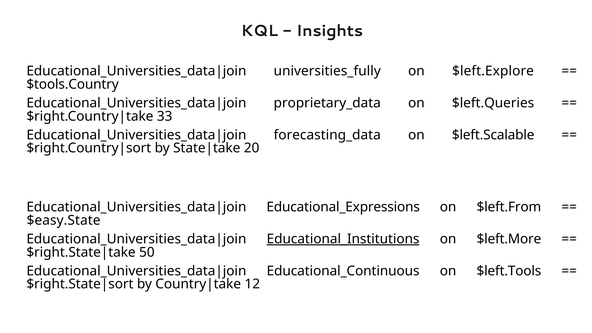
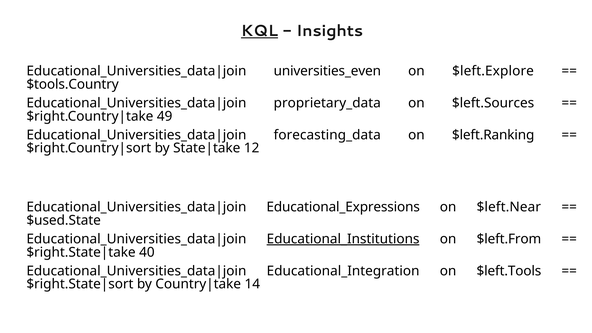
KQL underline: none -> present
universities_fully: universities_fully -> universities_even
$left.Queries: $left.Queries -> $left.Sources
33: 33 -> 49
$left.Scalable: $left.Scalable -> $left.Ranking
20: 20 -> 12
$left.From: $left.From -> $left.Near
$easy.State: $easy.State -> $used.State
$left.More: $left.More -> $left.From
50: 50 -> 40
Educational_Continuous: Educational_Continuous -> Educational_Integration
12: 12 -> 14
